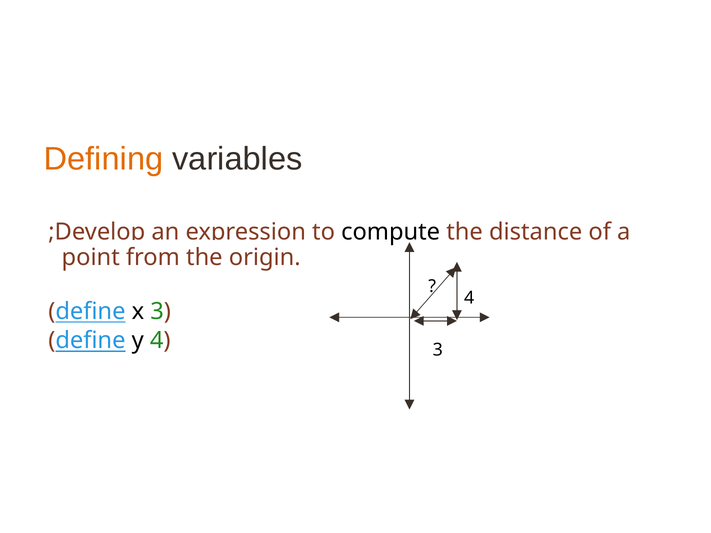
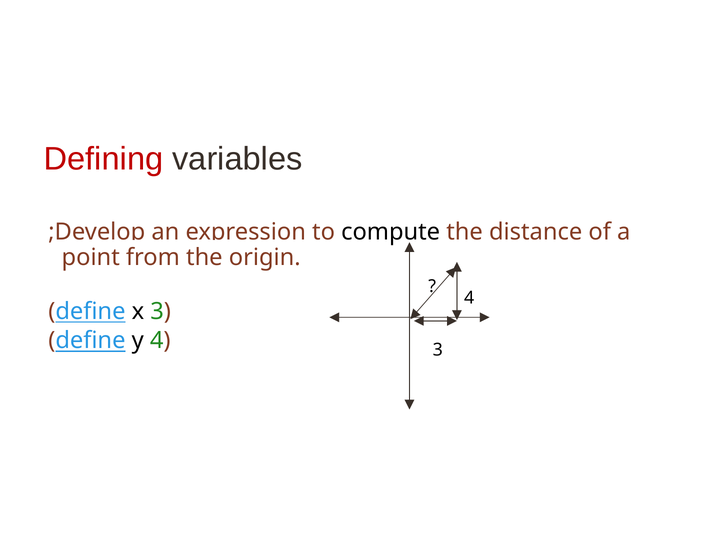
Defining colour: orange -> red
